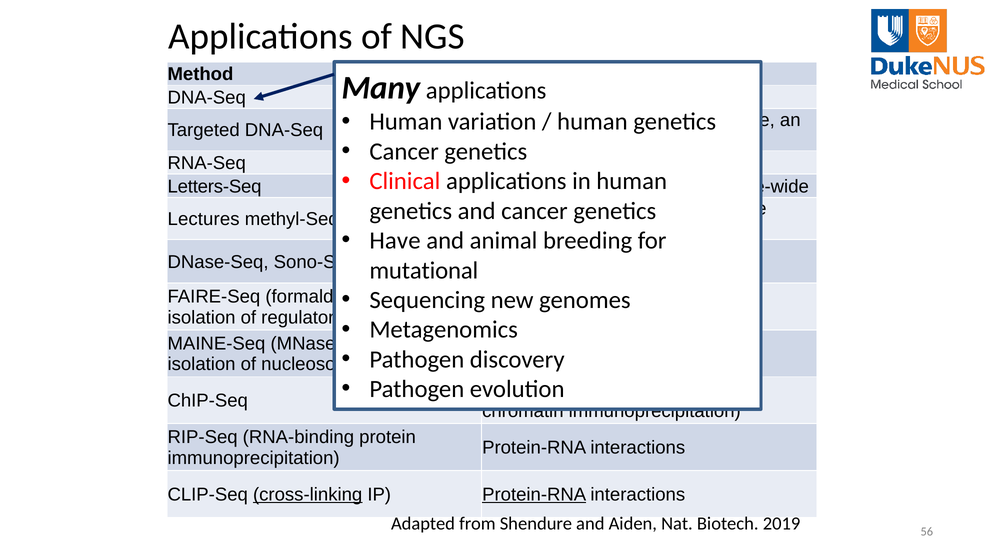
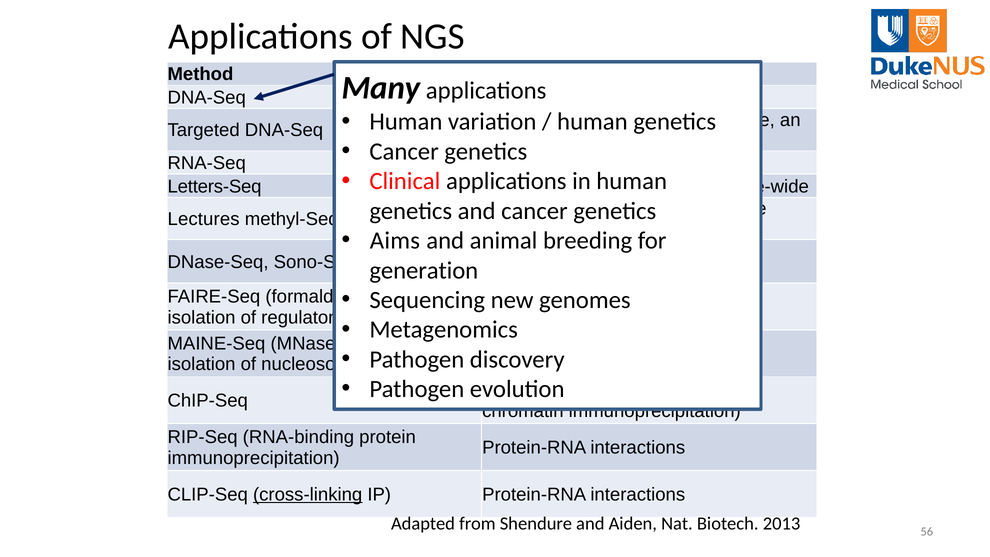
Have: Have -> Aims
mutational: mutational -> generation
Protein-RNA at (534, 494) underline: present -> none
2019: 2019 -> 2013
